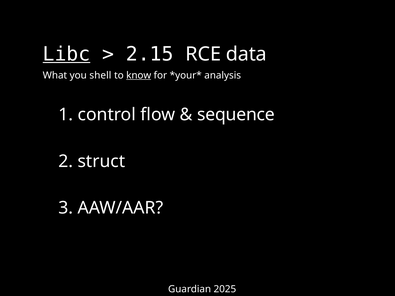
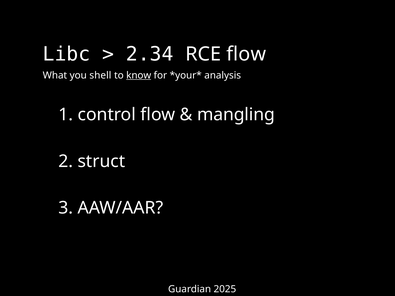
Libc underline: present -> none
2.15: 2.15 -> 2.34
RCE data: data -> flow
sequence: sequence -> mangling
